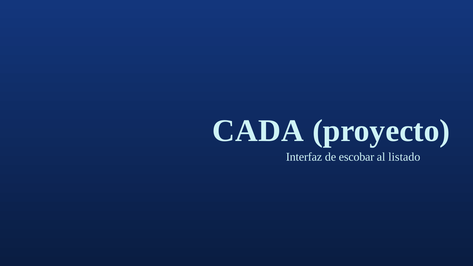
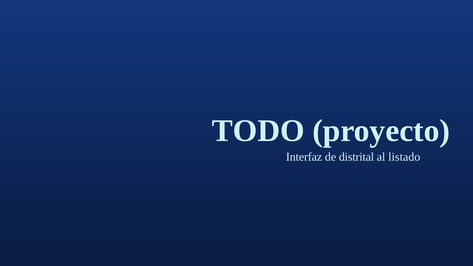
CADA: CADA -> TODO
escobar: escobar -> distrital
